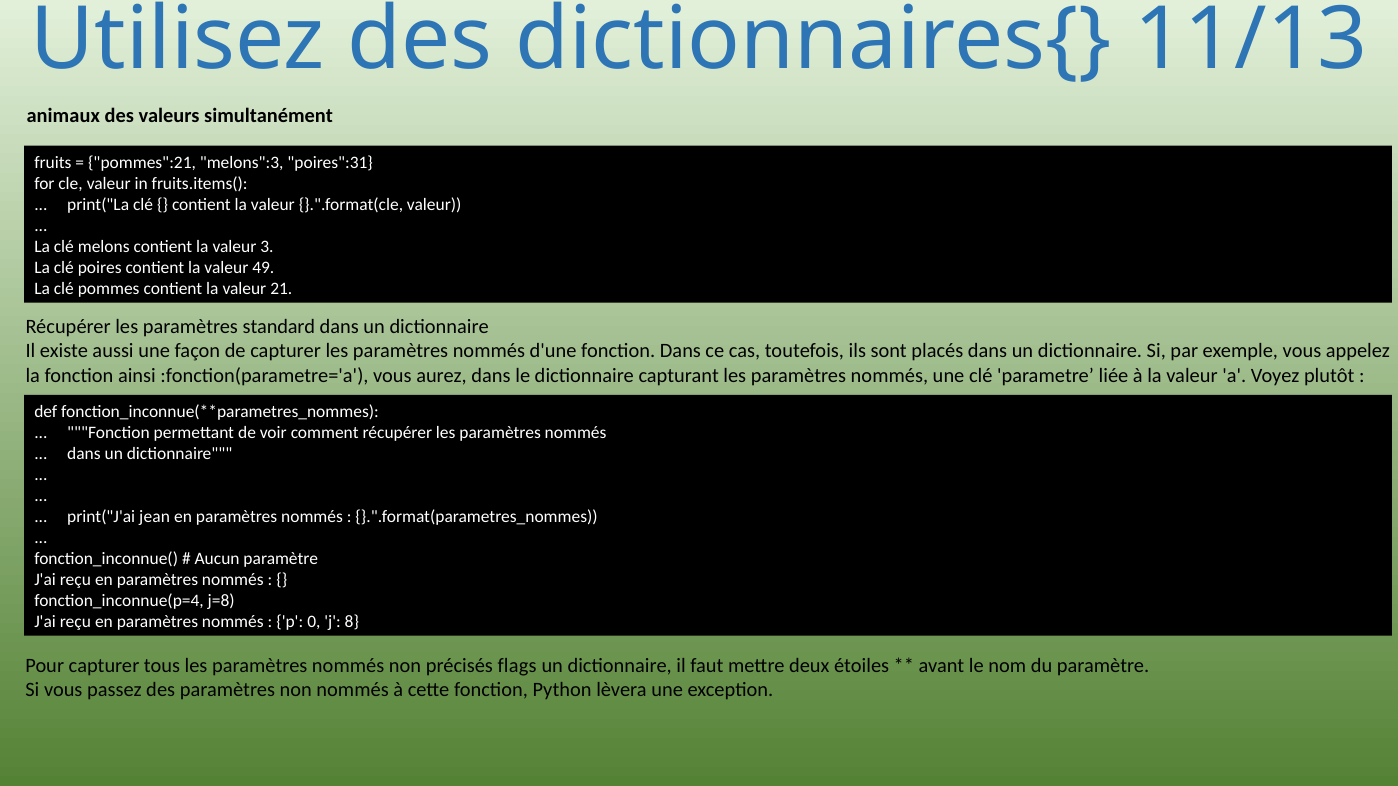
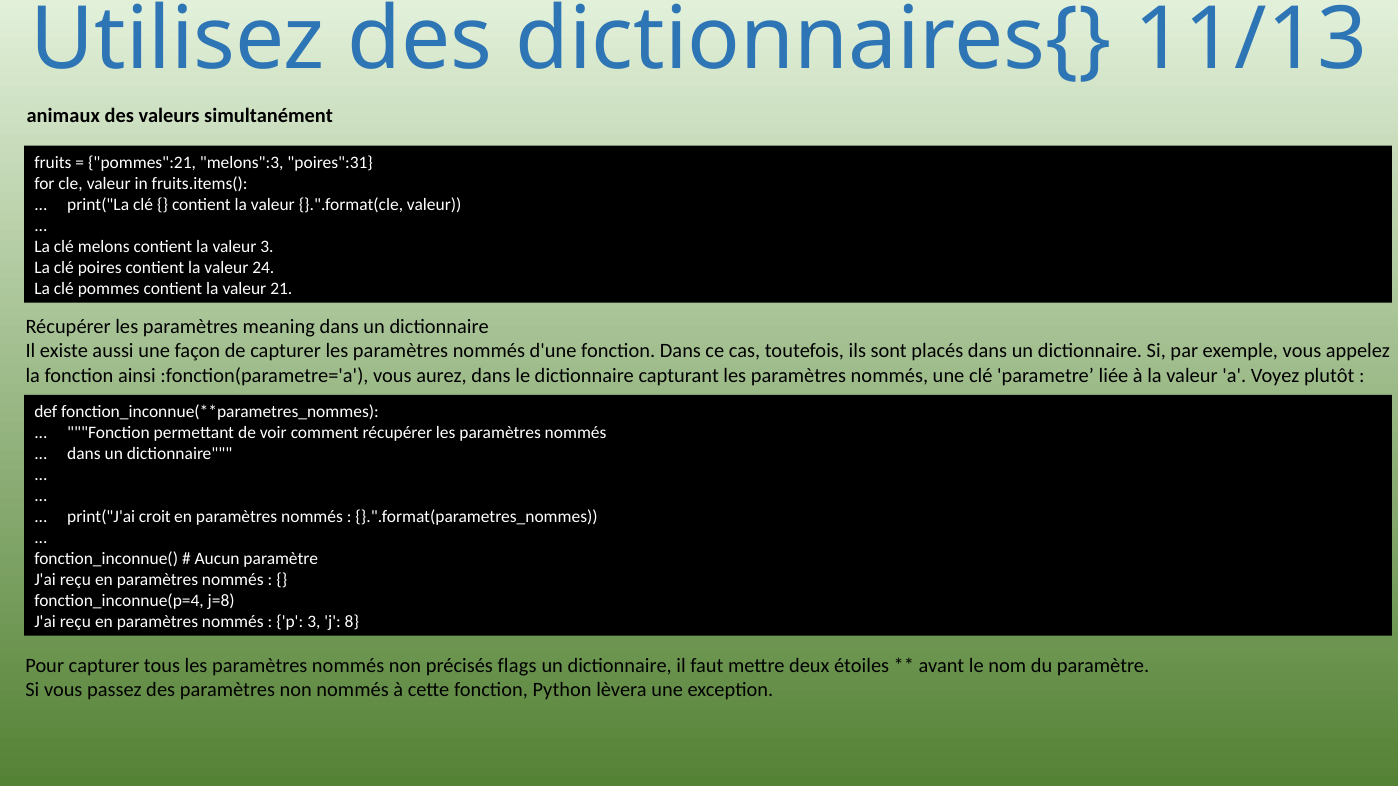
49: 49 -> 24
standard: standard -> meaning
jean: jean -> croit
p 0: 0 -> 3
